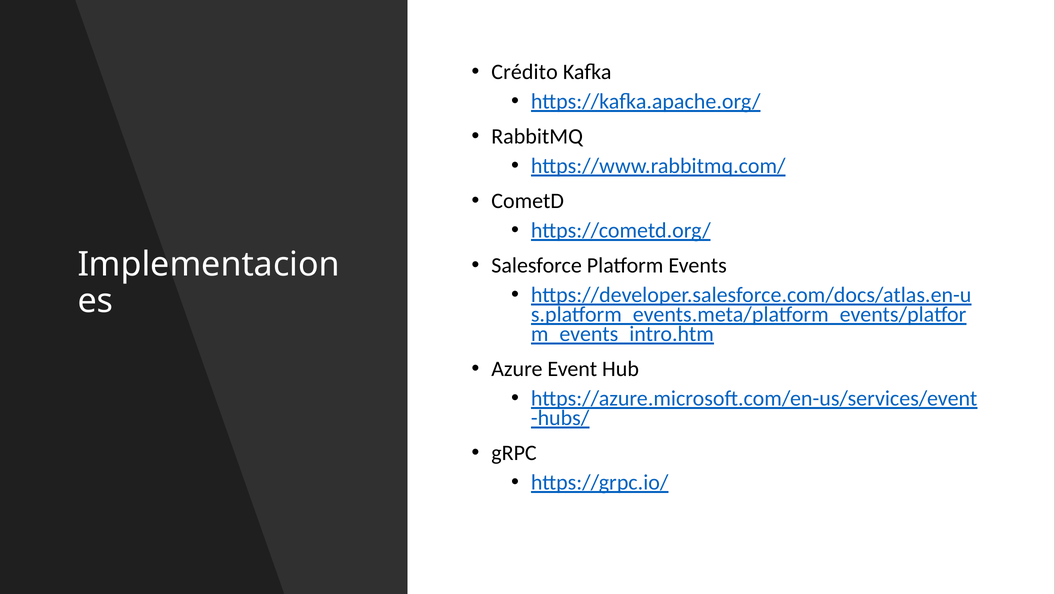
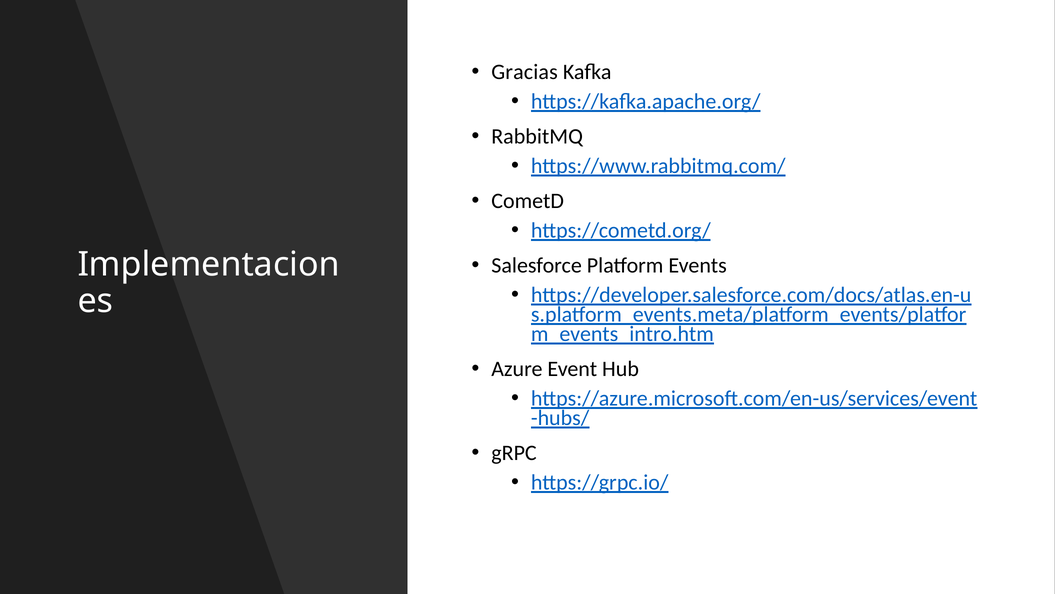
Crédito: Crédito -> Gracias
